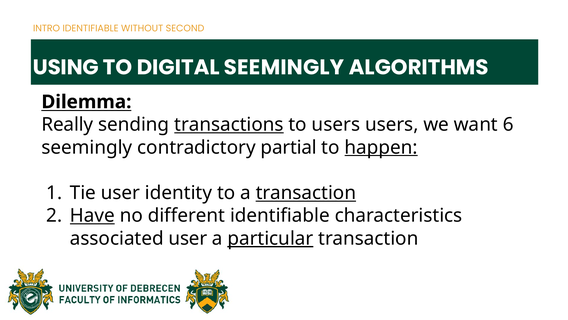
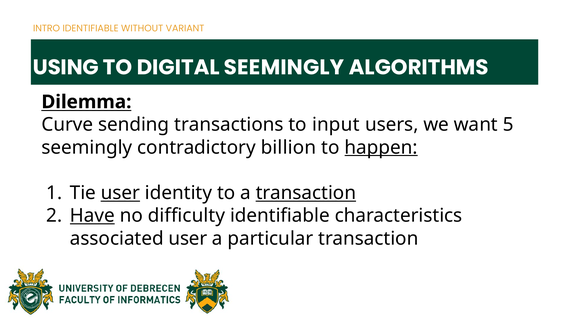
SECOND: SECOND -> VARIANT
Really: Really -> Curve
transactions underline: present -> none
to users: users -> input
6: 6 -> 5
partial: partial -> billion
user at (120, 193) underline: none -> present
different: different -> difficulty
particular underline: present -> none
